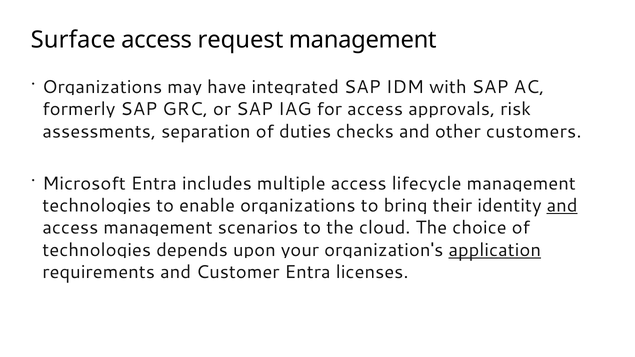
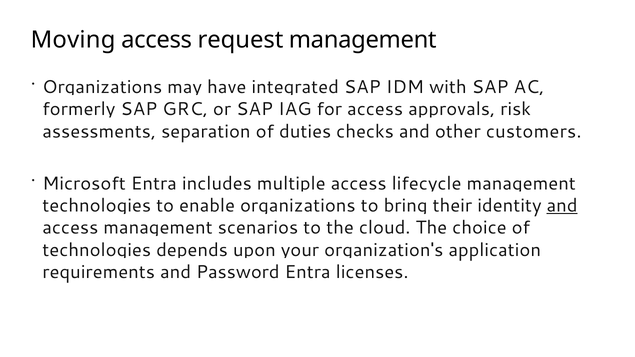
Surface: Surface -> Moving
application underline: present -> none
Customer: Customer -> Password
